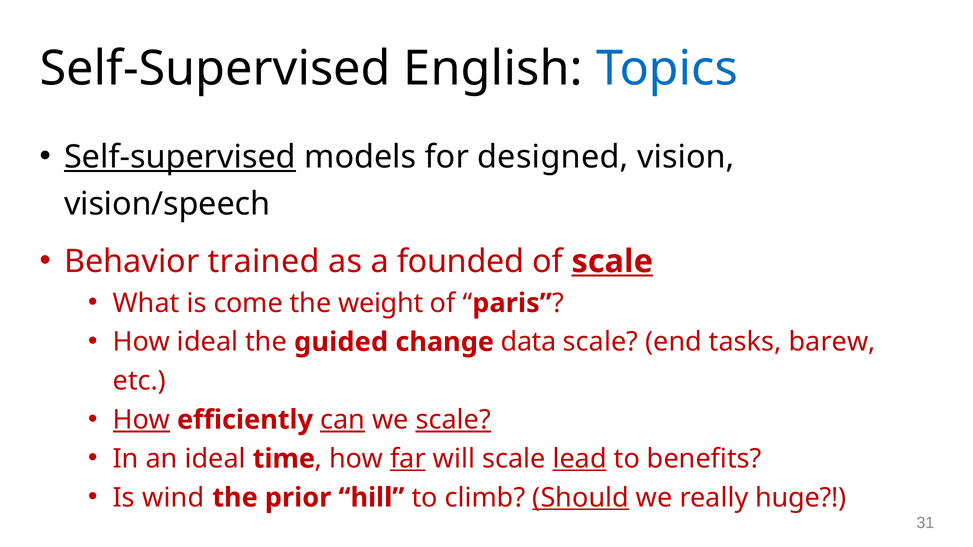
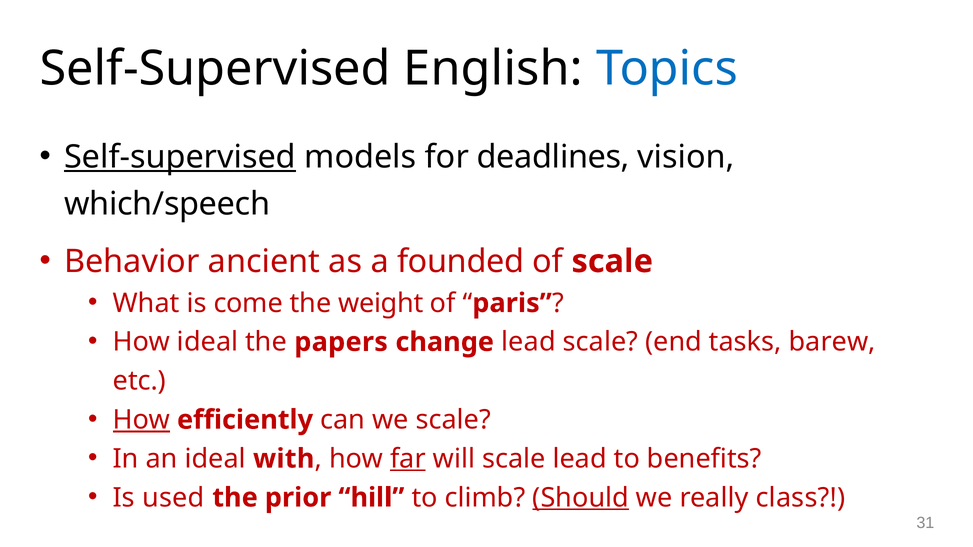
designed: designed -> deadlines
vision/speech: vision/speech -> which/speech
trained: trained -> ancient
scale at (612, 262) underline: present -> none
guided: guided -> papers
change data: data -> lead
can underline: present -> none
scale at (453, 420) underline: present -> none
time: time -> with
lead at (580, 459) underline: present -> none
wind: wind -> used
huge: huge -> class
